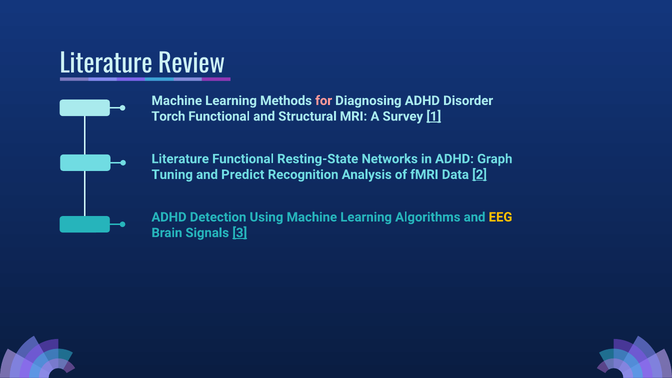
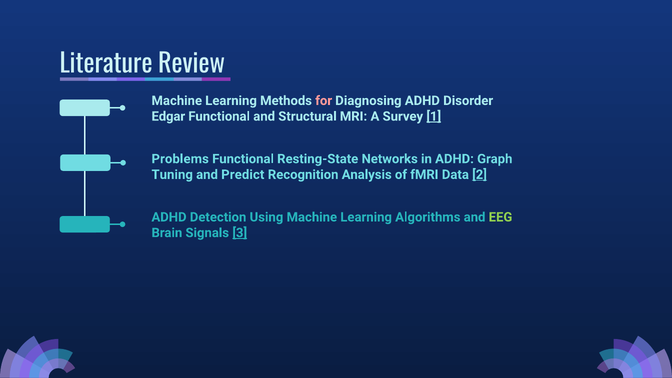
Torch: Torch -> Edgar
Literature at (180, 159): Literature -> Problems
EEG colour: yellow -> light green
